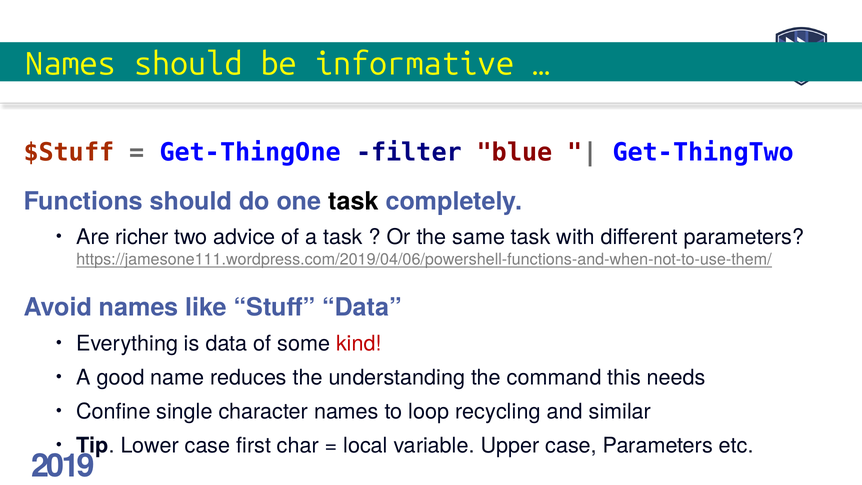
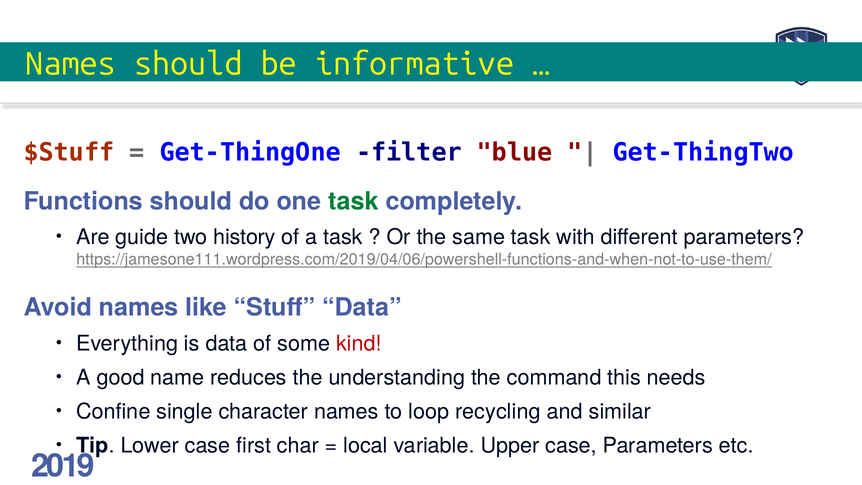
task at (353, 201) colour: black -> green
richer: richer -> guide
advice: advice -> history
